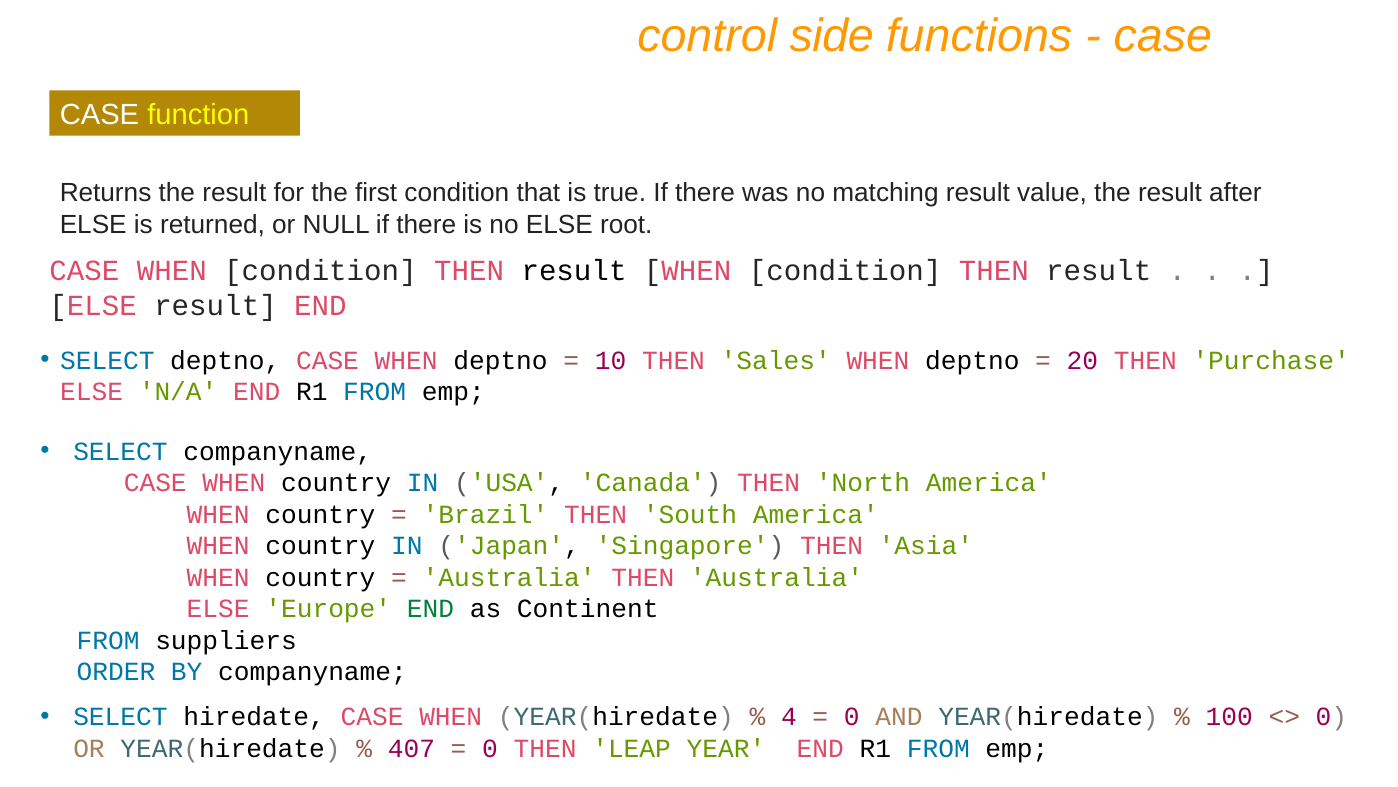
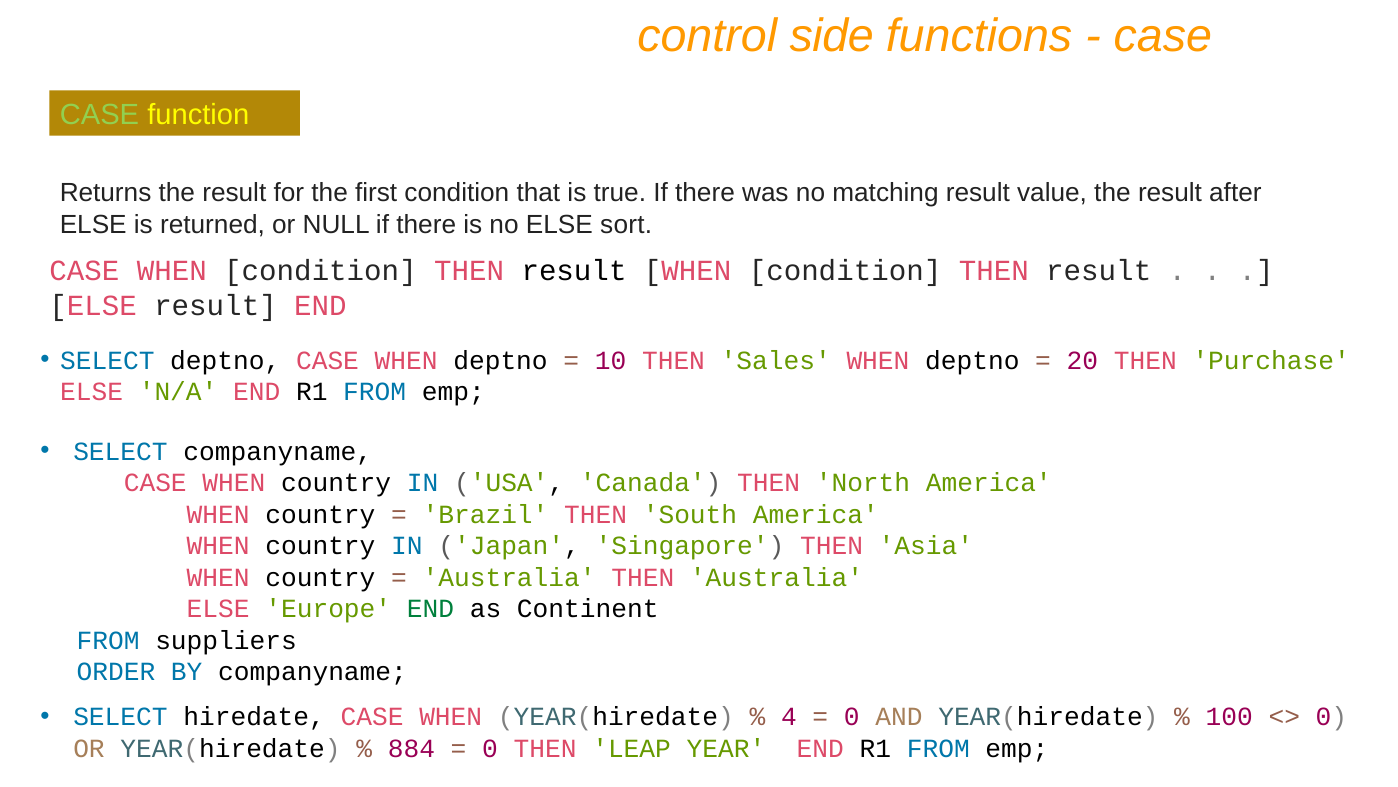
CASE at (99, 115) colour: white -> light green
root: root -> sort
407: 407 -> 884
